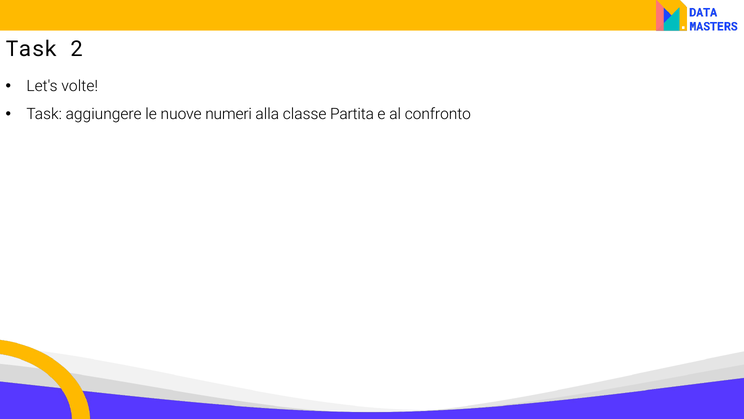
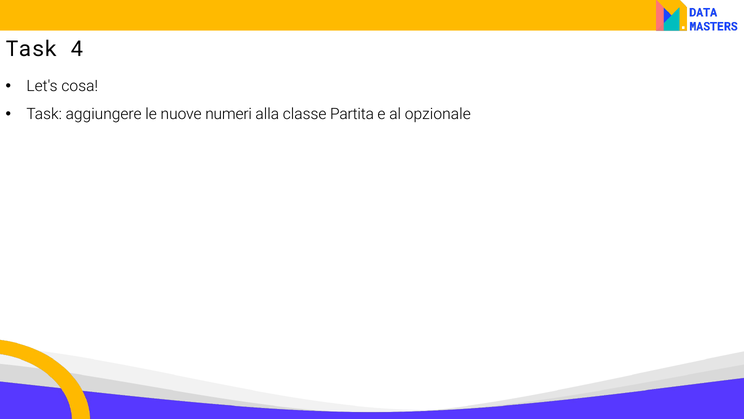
2: 2 -> 4
volte: volte -> cosa
confronto: confronto -> opzionale
